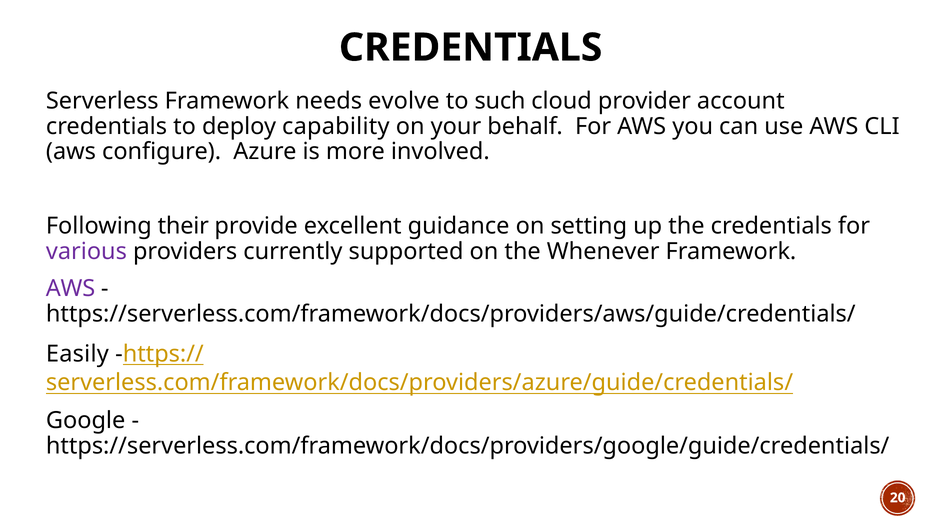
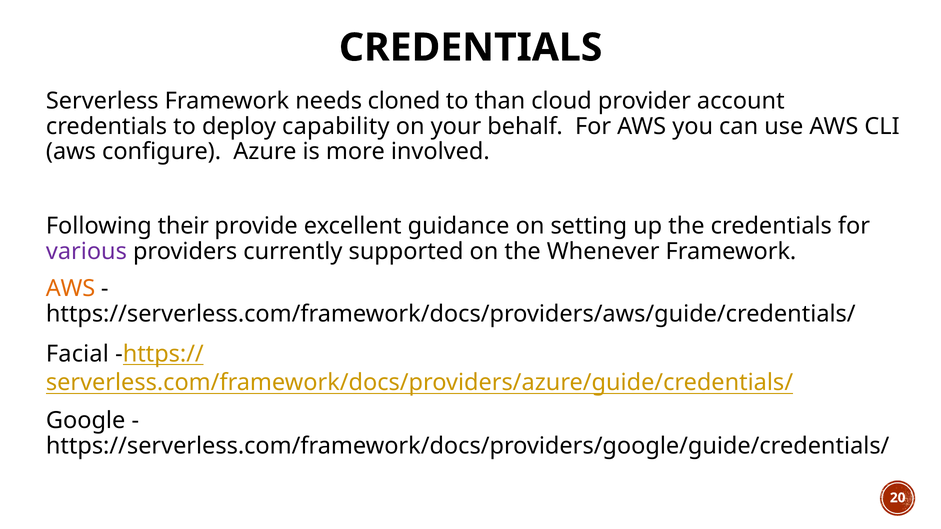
evolve: evolve -> cloned
such: such -> than
AWS at (71, 289) colour: purple -> orange
Easily: Easily -> Facial
